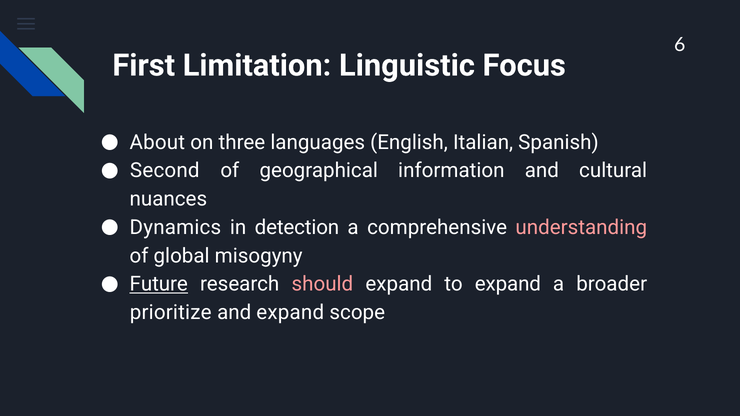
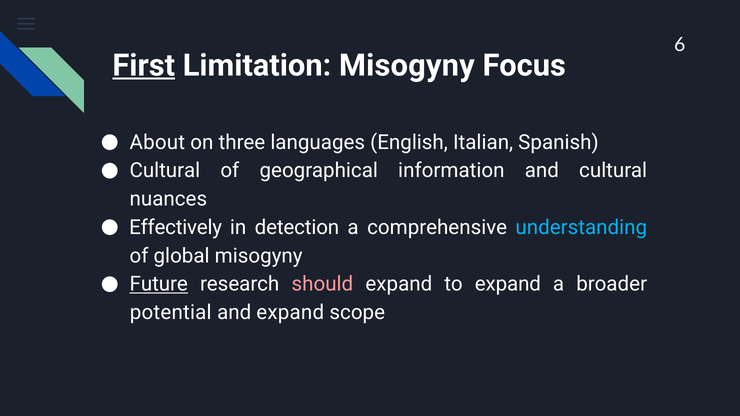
First underline: none -> present
Limitation Linguistic: Linguistic -> Misogyny
Second at (165, 171): Second -> Cultural
Dynamics: Dynamics -> Effectively
understanding colour: pink -> light blue
prioritize: prioritize -> potential
